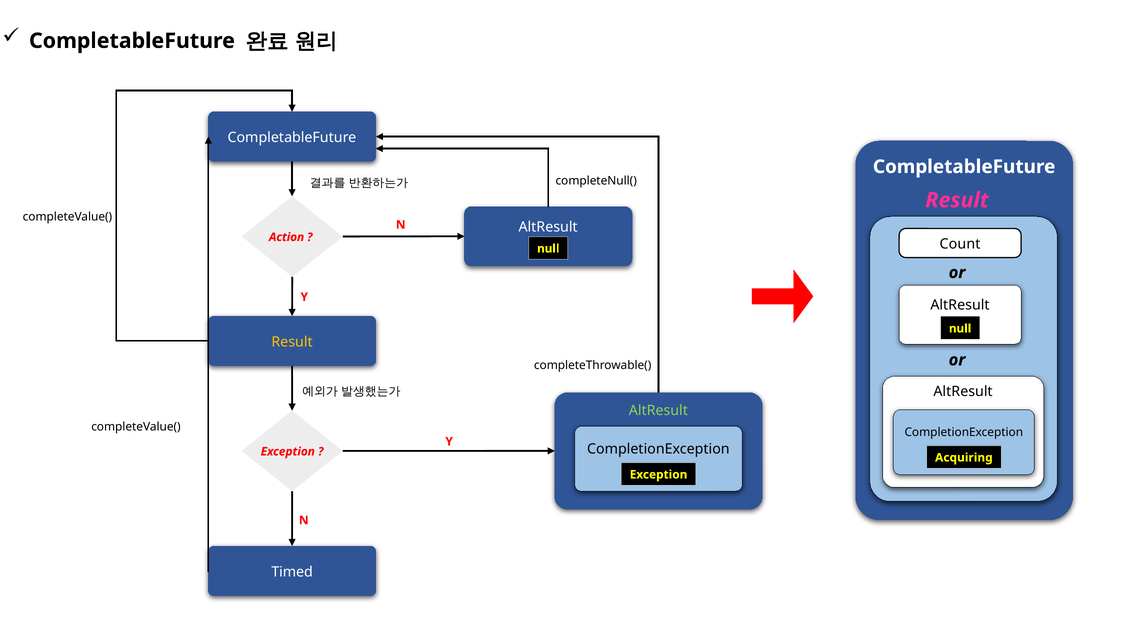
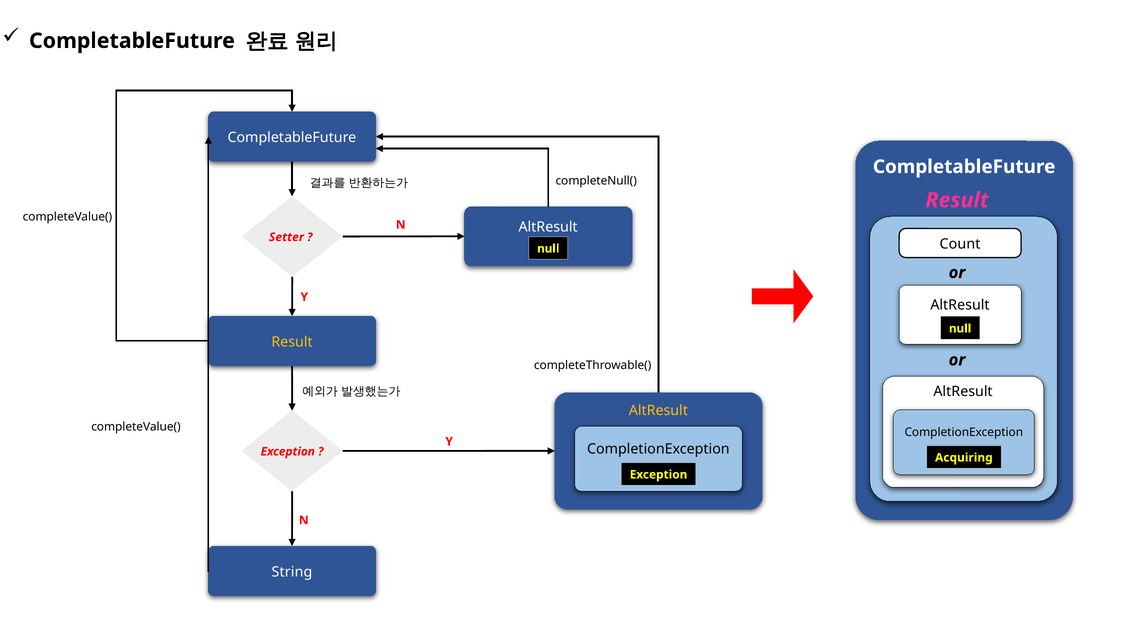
Action: Action -> Setter
AltResult at (658, 410) colour: light green -> yellow
Timed: Timed -> String
